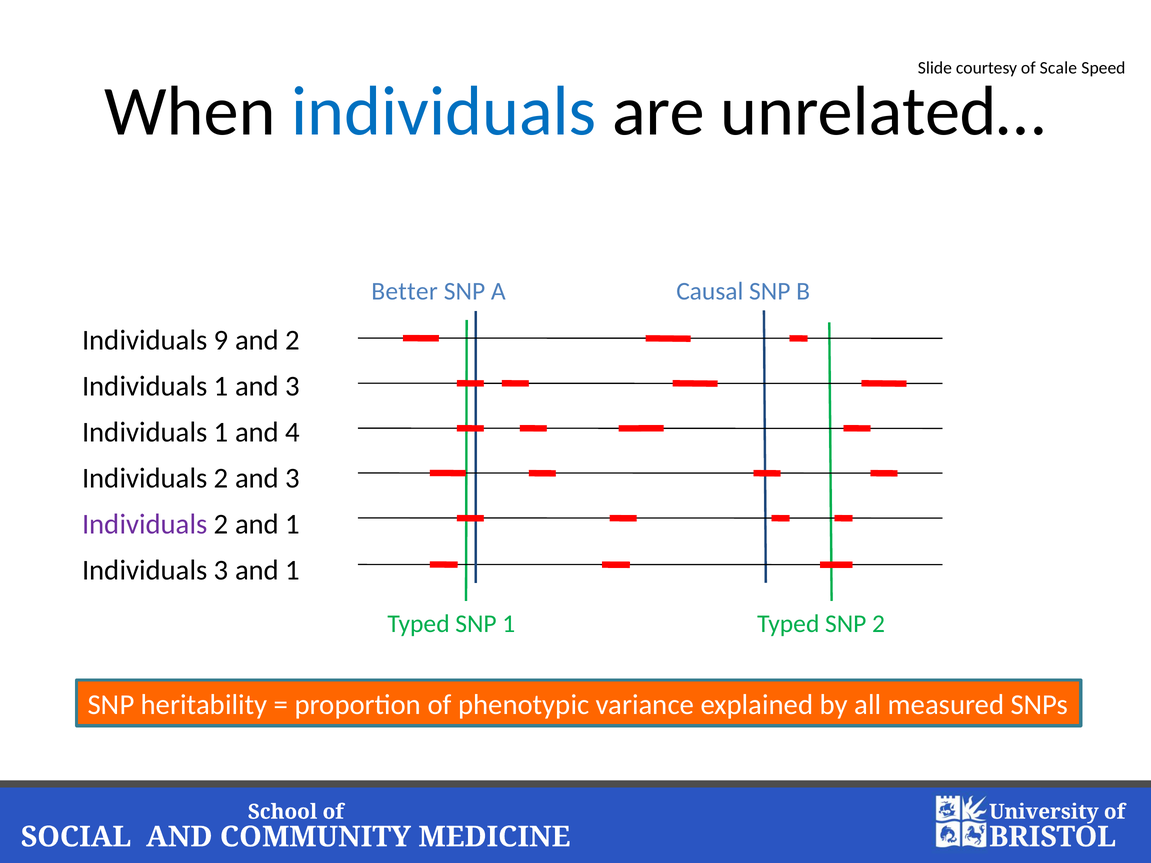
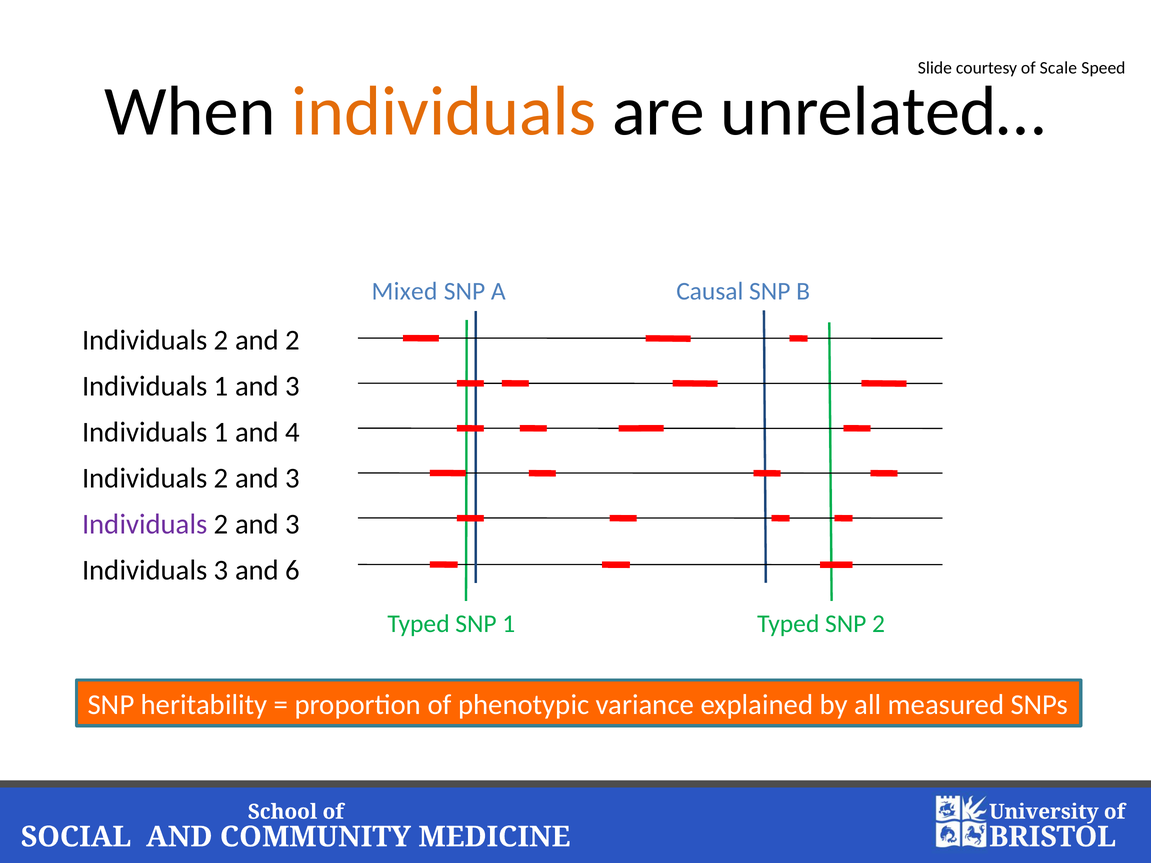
individuals at (444, 111) colour: blue -> orange
Better: Better -> Mixed
9 at (221, 340): 9 -> 2
1 at (293, 524): 1 -> 3
3 and 1: 1 -> 6
